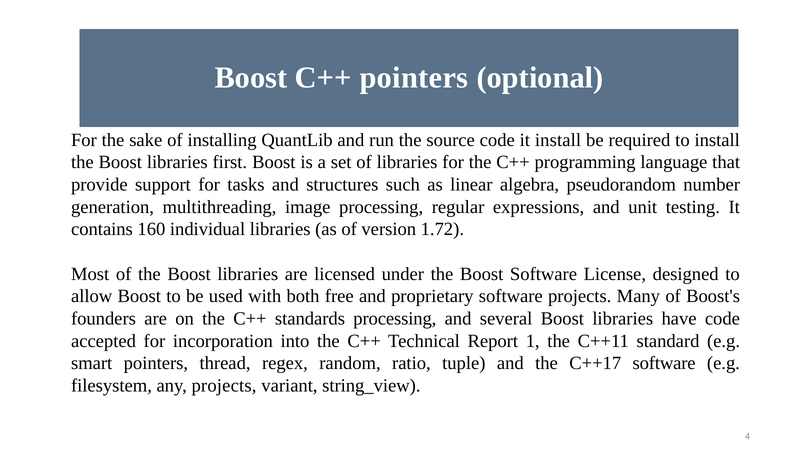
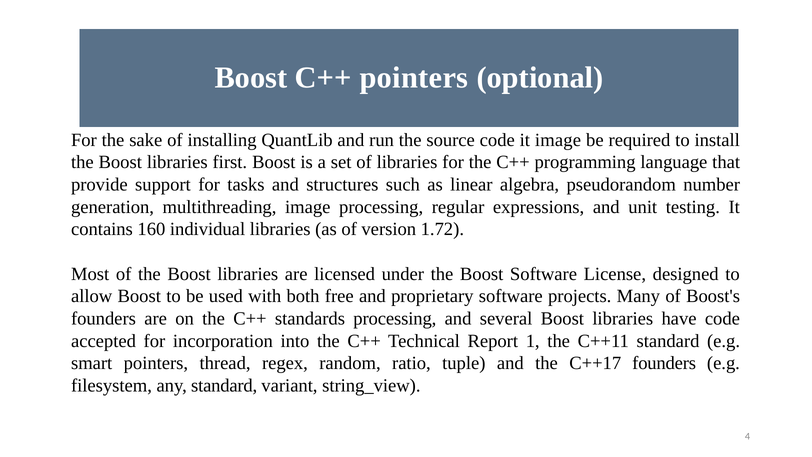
it install: install -> image
C++17 software: software -> founders
any projects: projects -> standard
